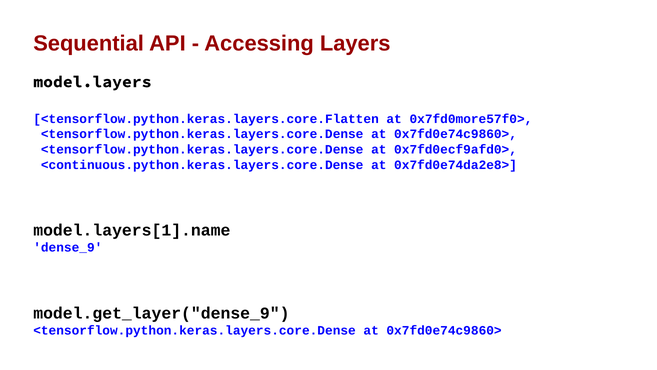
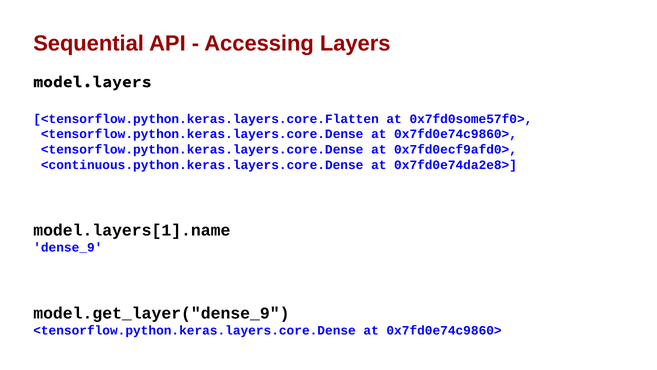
0x7fd0more57f0>: 0x7fd0more57f0> -> 0x7fd0some57f0>
